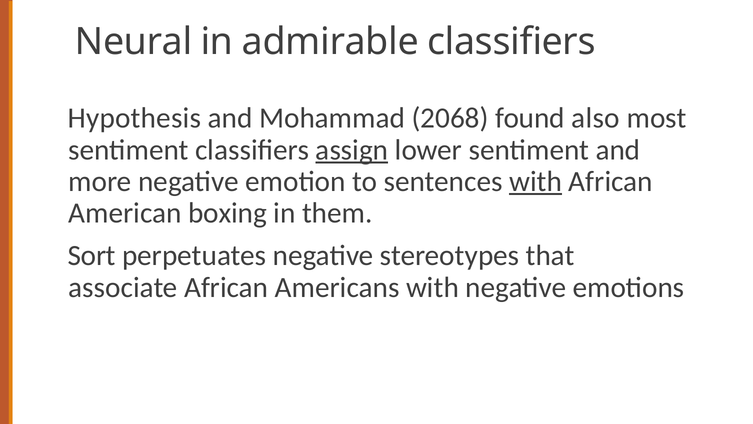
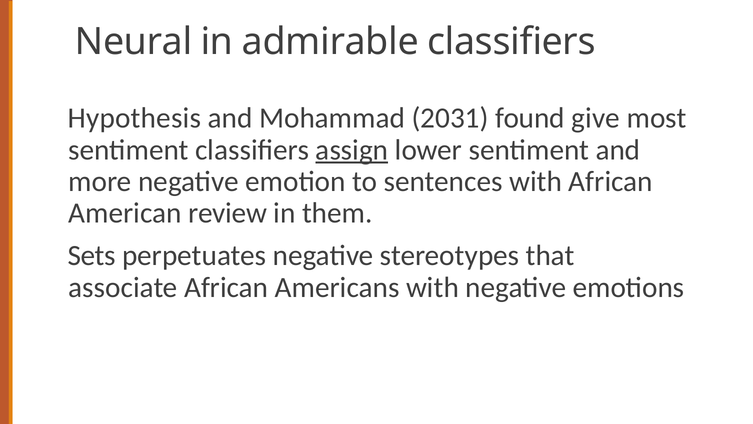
2068: 2068 -> 2031
also: also -> give
with at (536, 181) underline: present -> none
boxing: boxing -> review
Sort: Sort -> Sets
